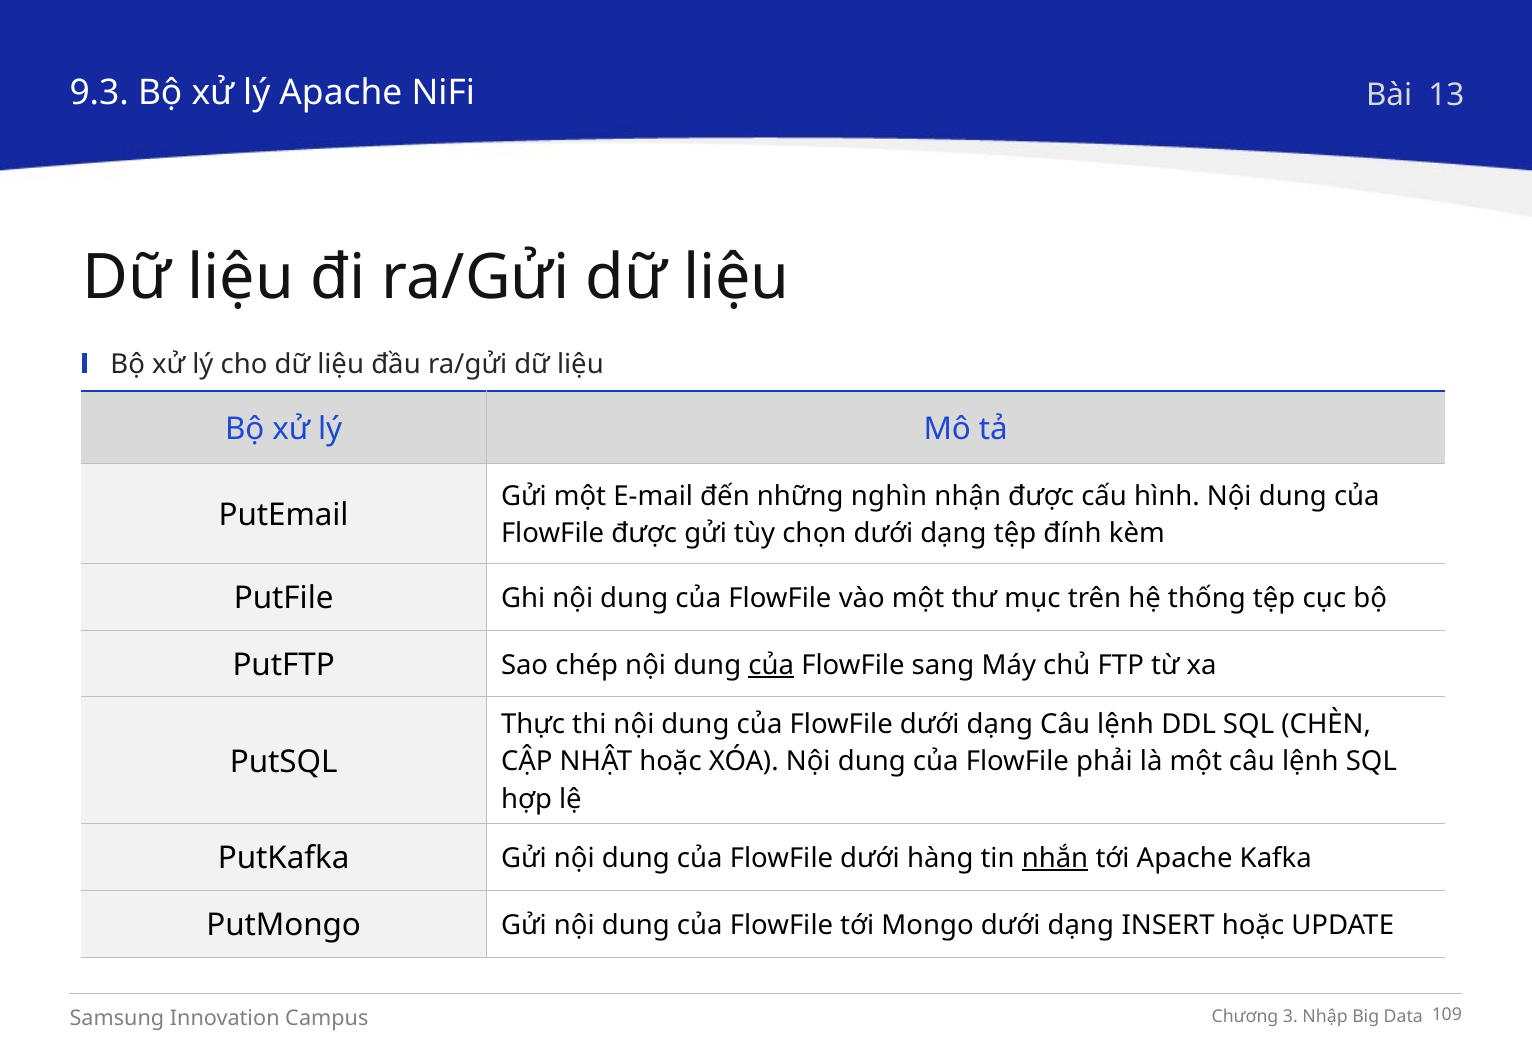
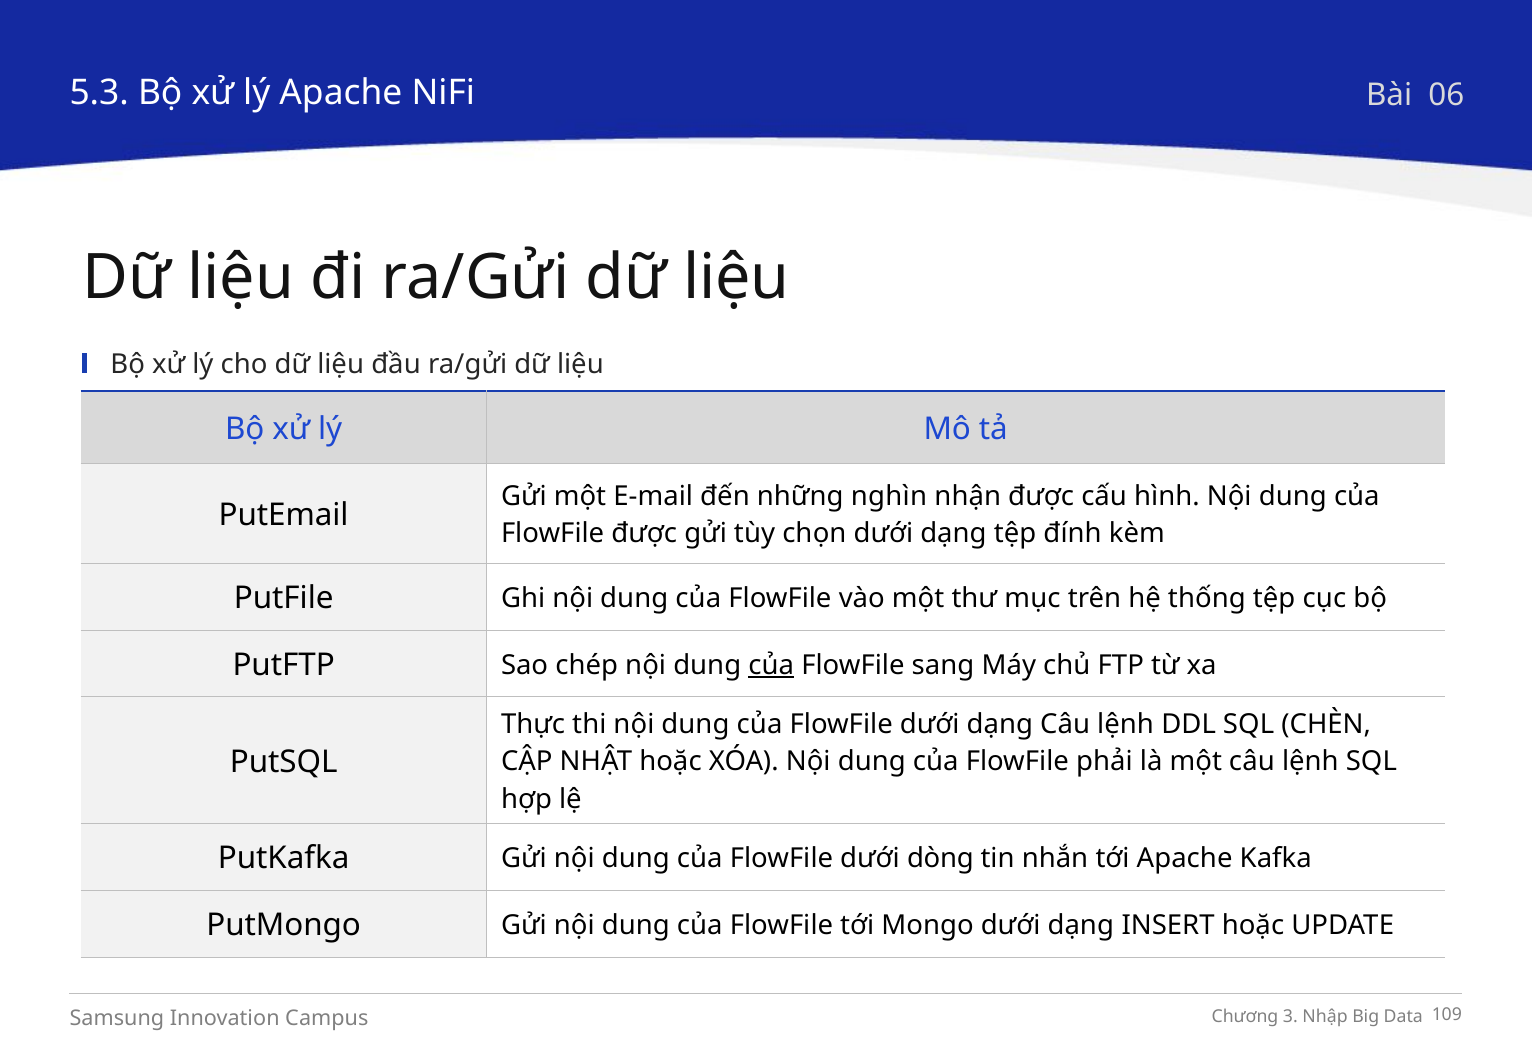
9.3: 9.3 -> 5.3
13: 13 -> 06
hàng: hàng -> dòng
nhắn underline: present -> none
